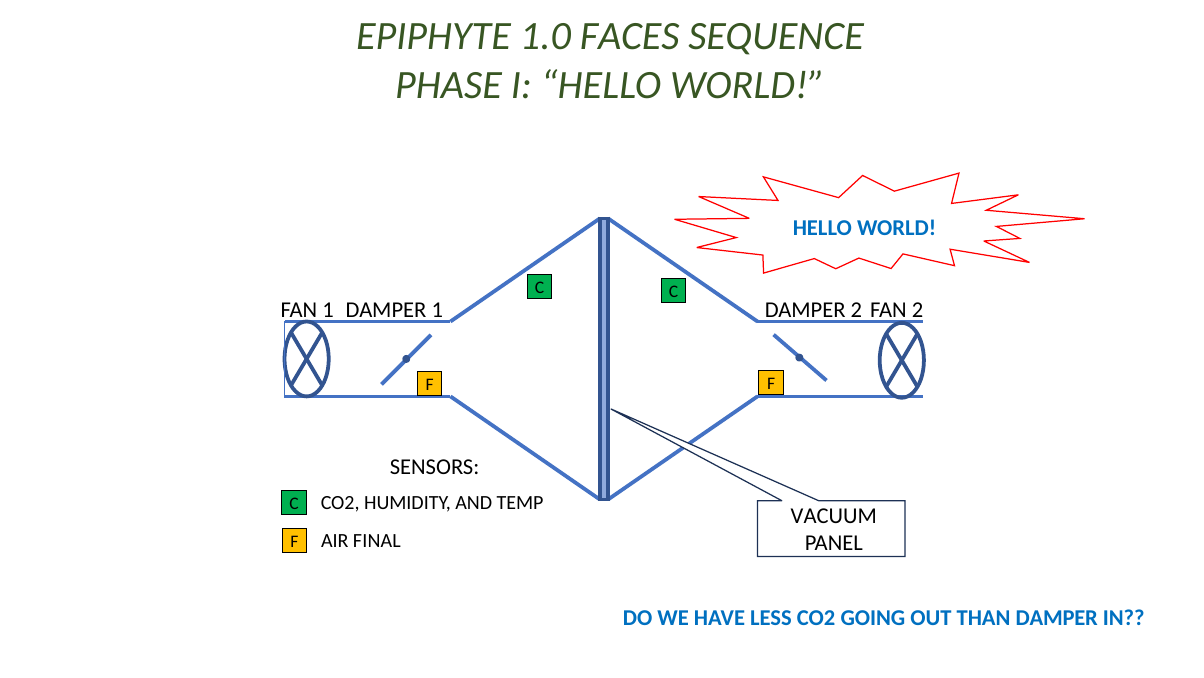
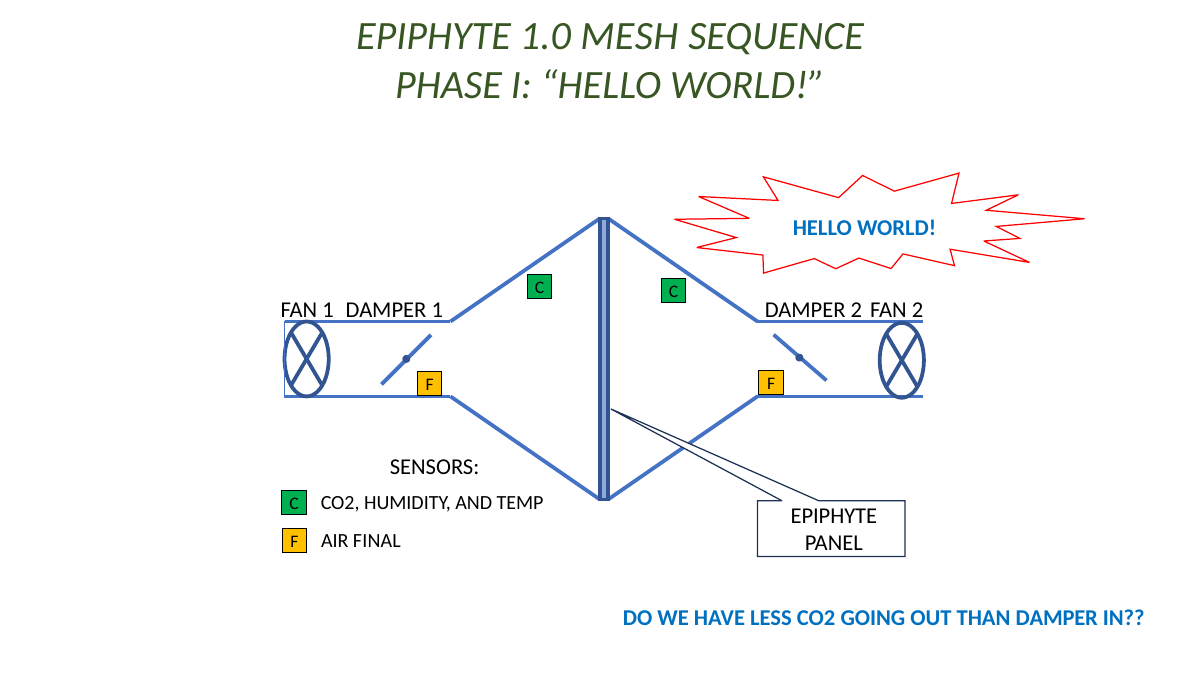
FACES: FACES -> MESH
VACUUM at (834, 516): VACUUM -> EPIPHYTE
